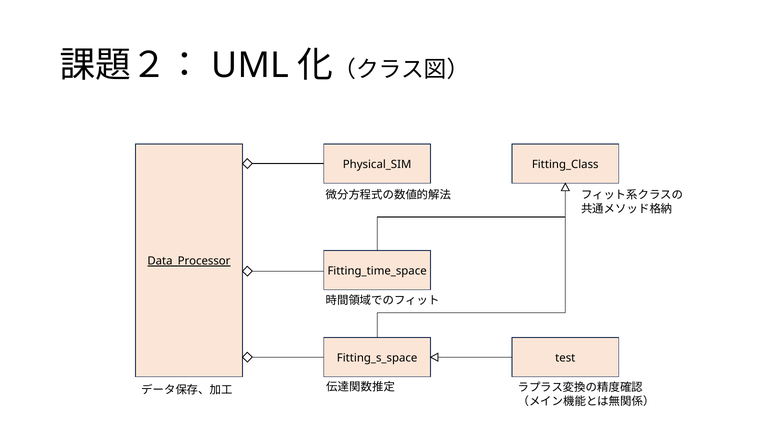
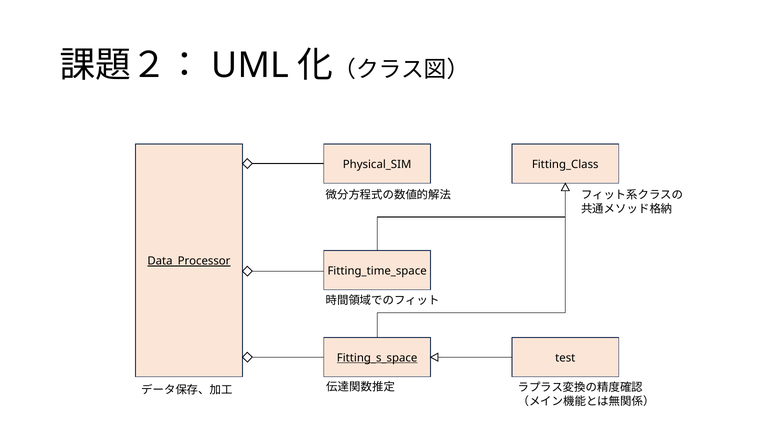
Fitting_s_space underline: none -> present
